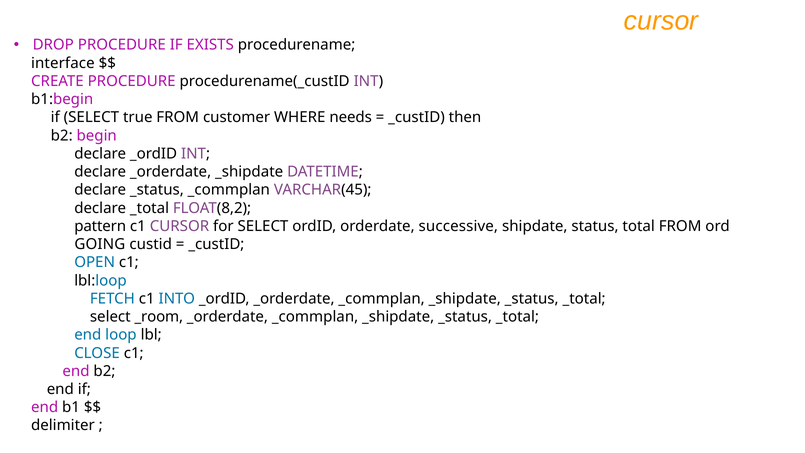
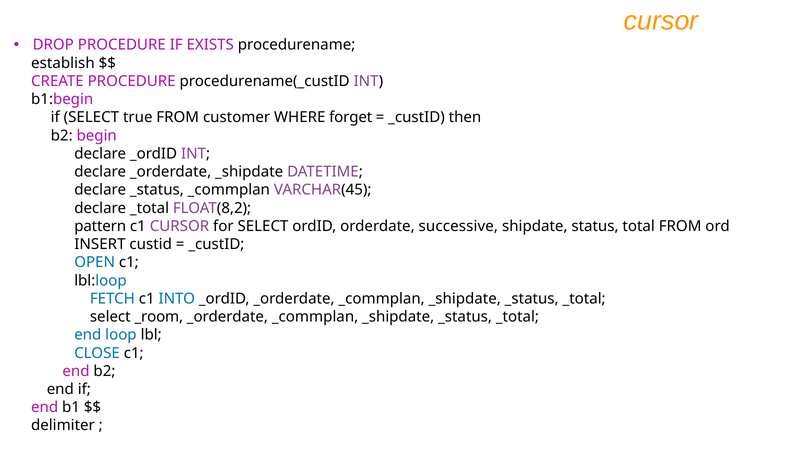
interface: interface -> establish
needs: needs -> forget
GOING: GOING -> INSERT
